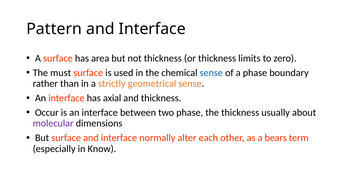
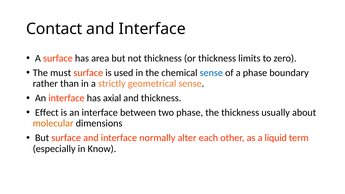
Pattern: Pattern -> Contact
Occur: Occur -> Effect
molecular colour: purple -> orange
bears: bears -> liquid
